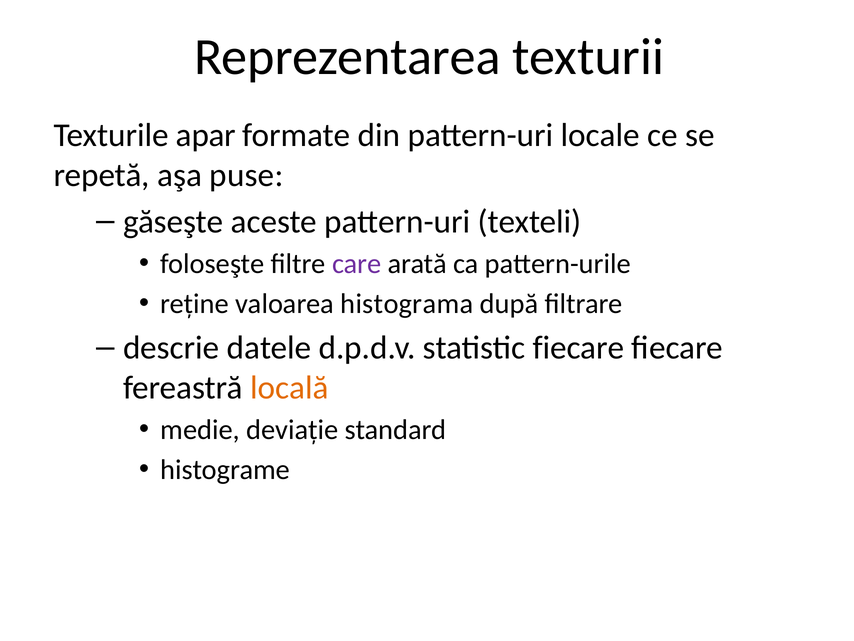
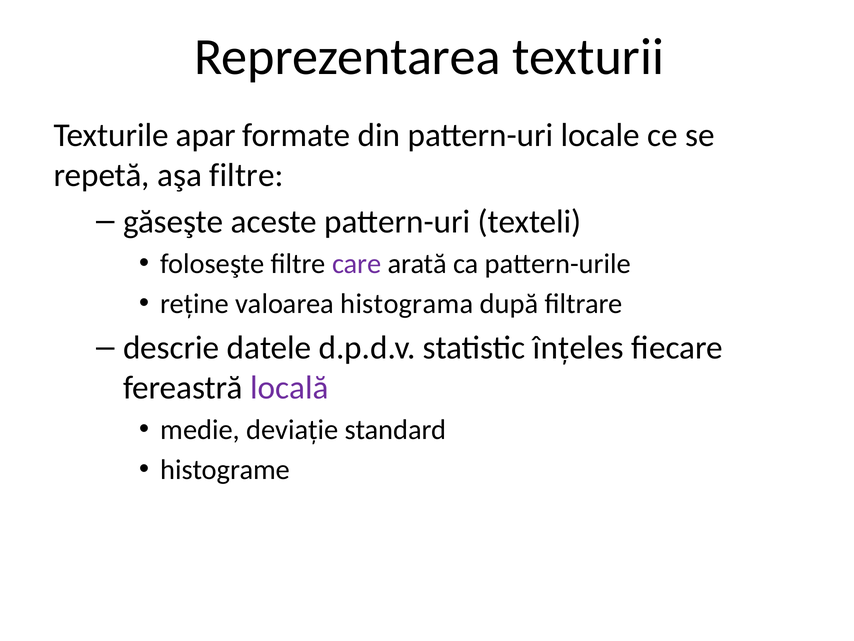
aşa puse: puse -> filtre
statistic fiecare: fiecare -> înțeles
locală colour: orange -> purple
